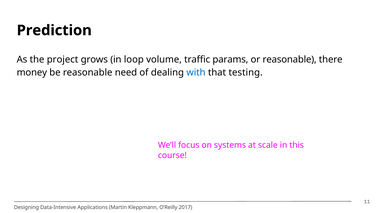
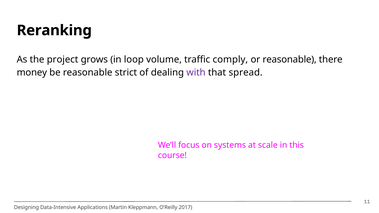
Prediction: Prediction -> Reranking
params: params -> comply
need: need -> strict
with colour: blue -> purple
testing: testing -> spread
